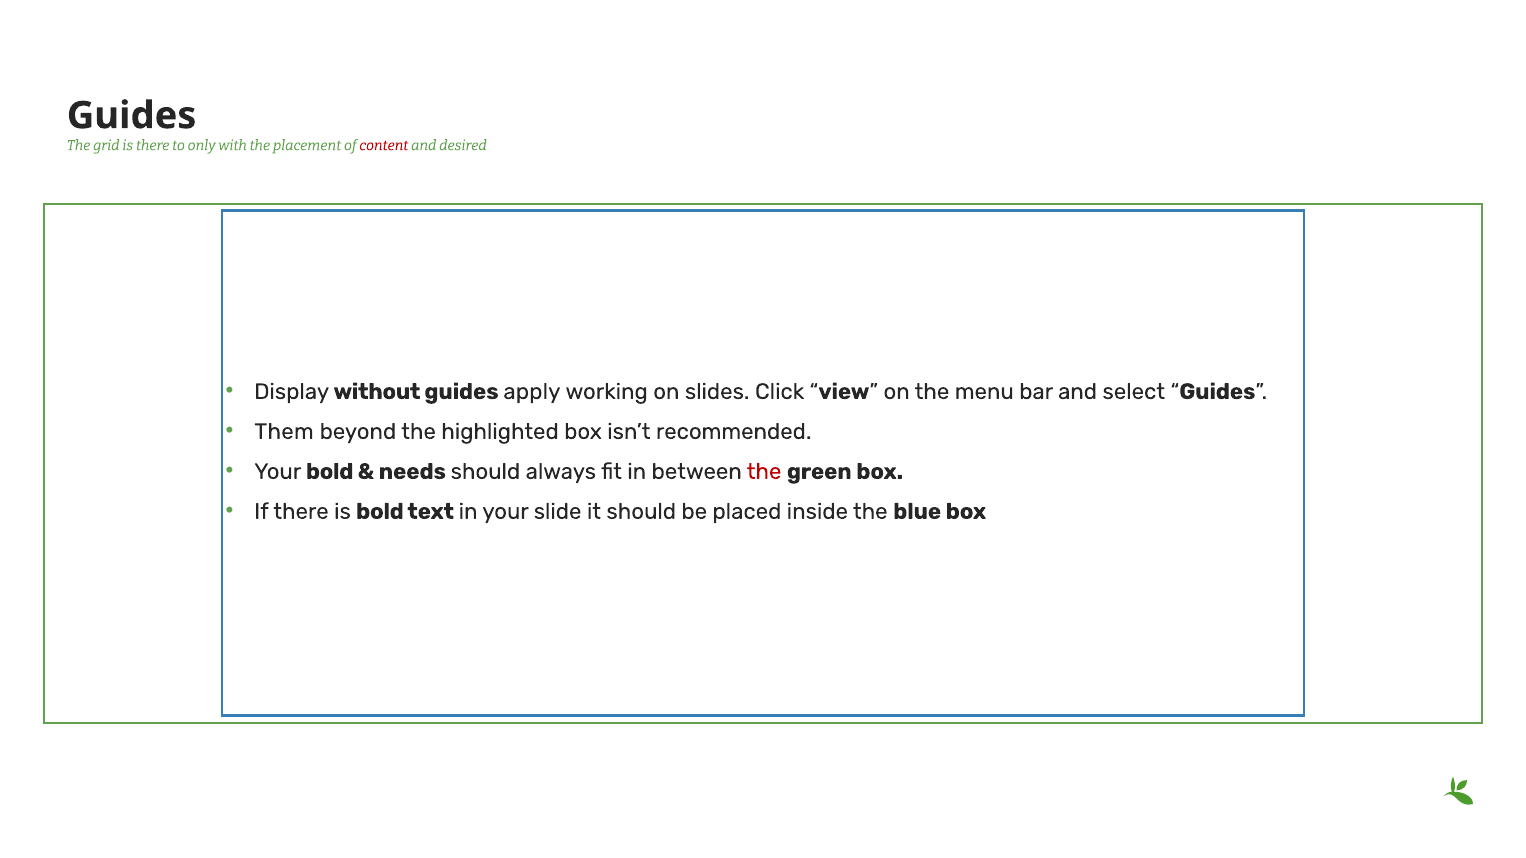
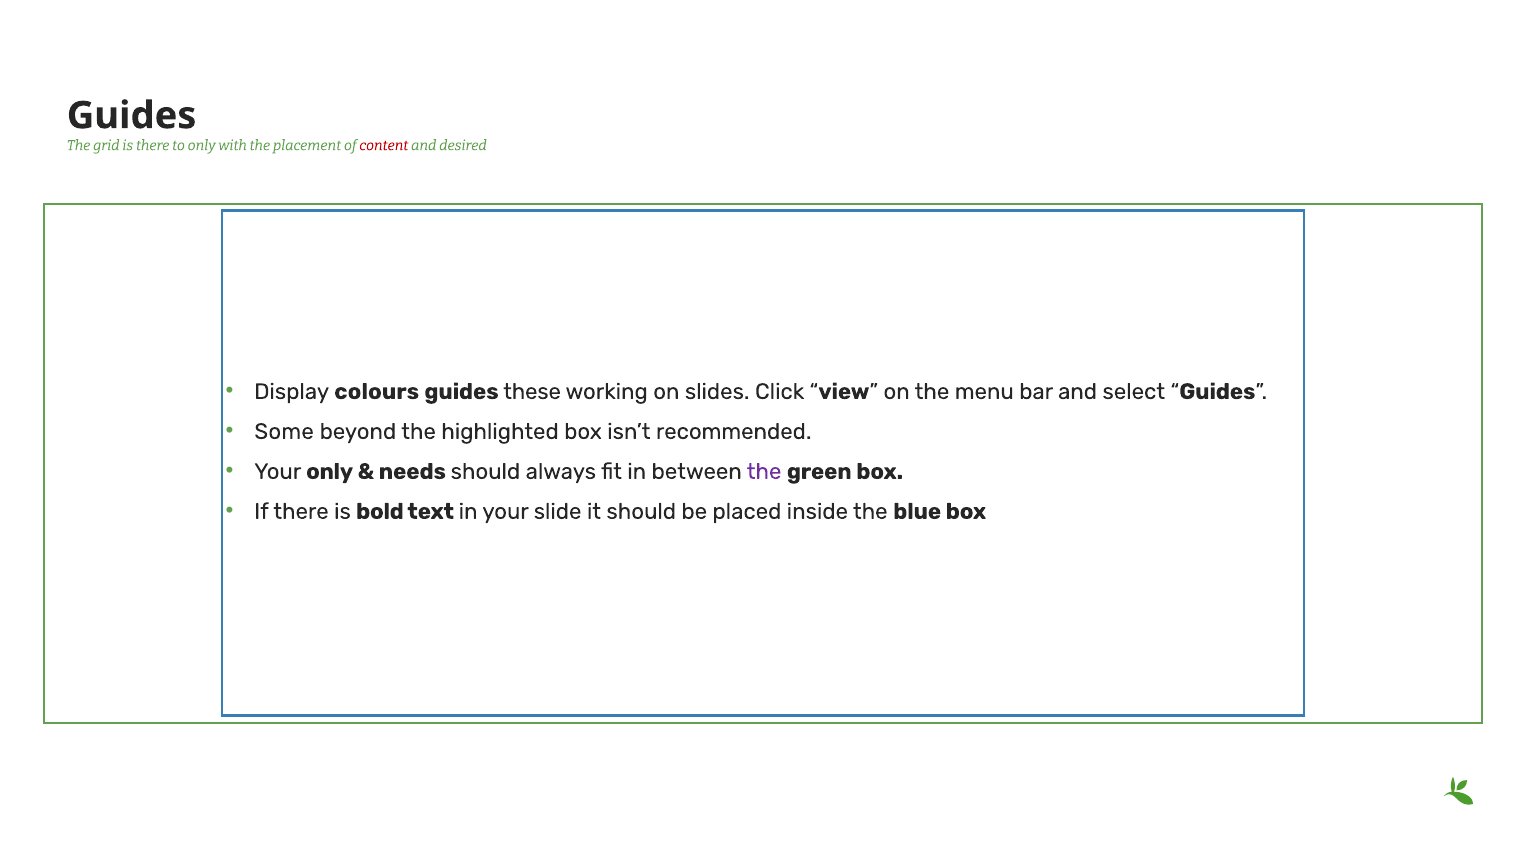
without: without -> colours
apply: apply -> these
Them: Them -> Some
Your bold: bold -> only
the at (764, 472) colour: red -> purple
